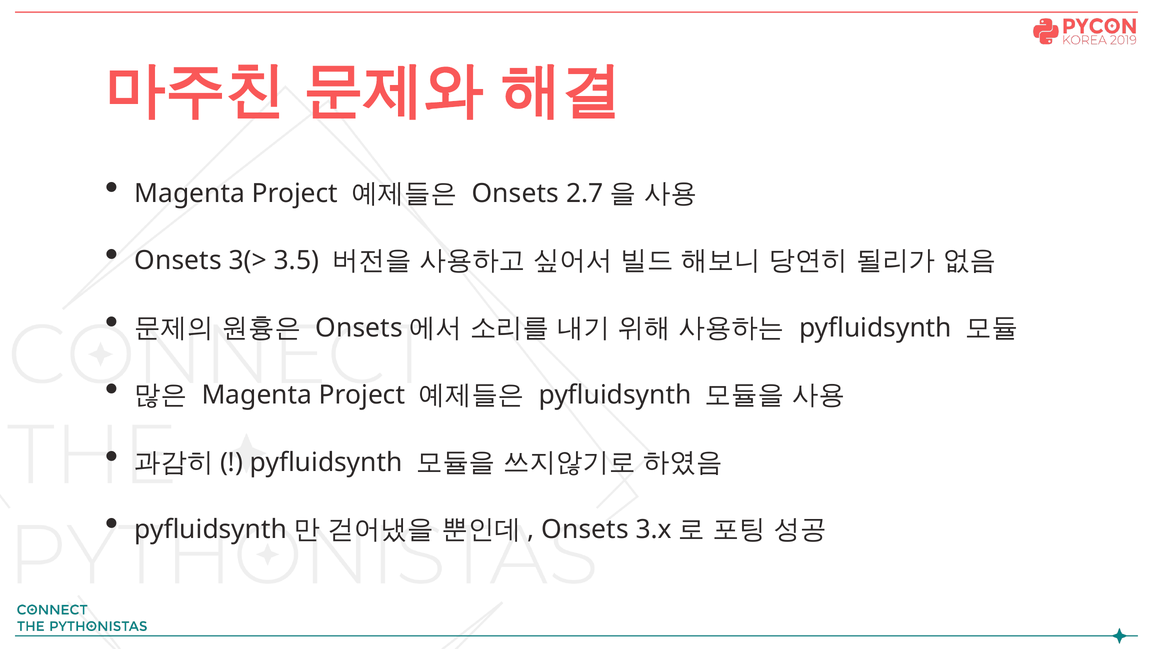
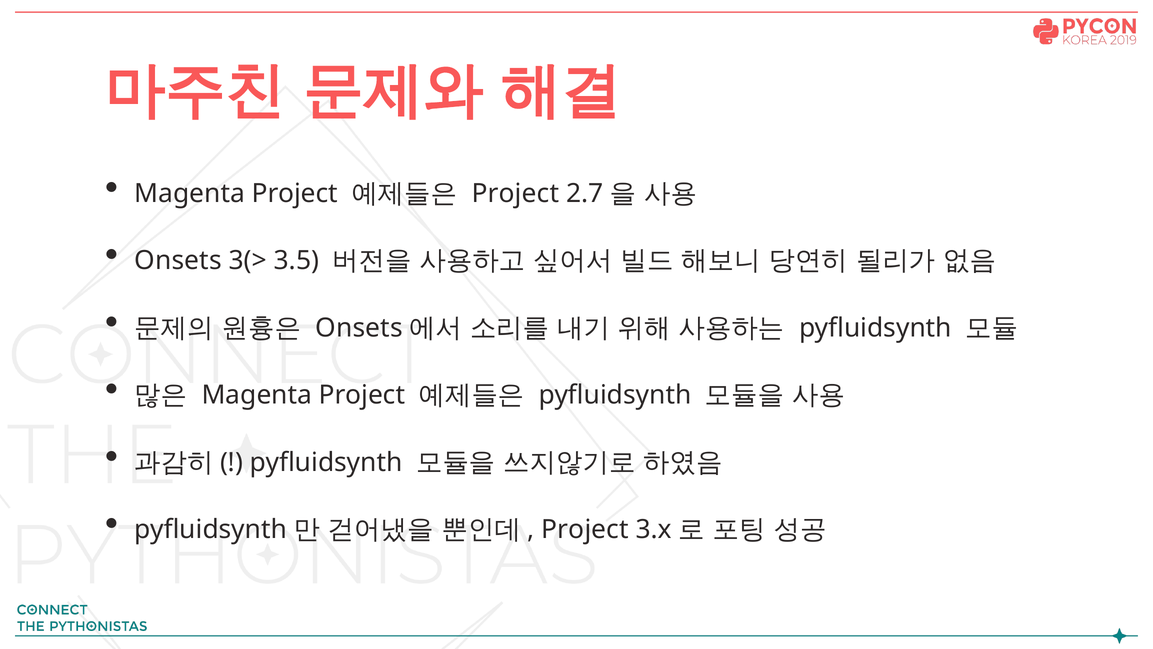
Onsets at (515, 193): Onsets -> Project
Onsets at (585, 529): Onsets -> Project
